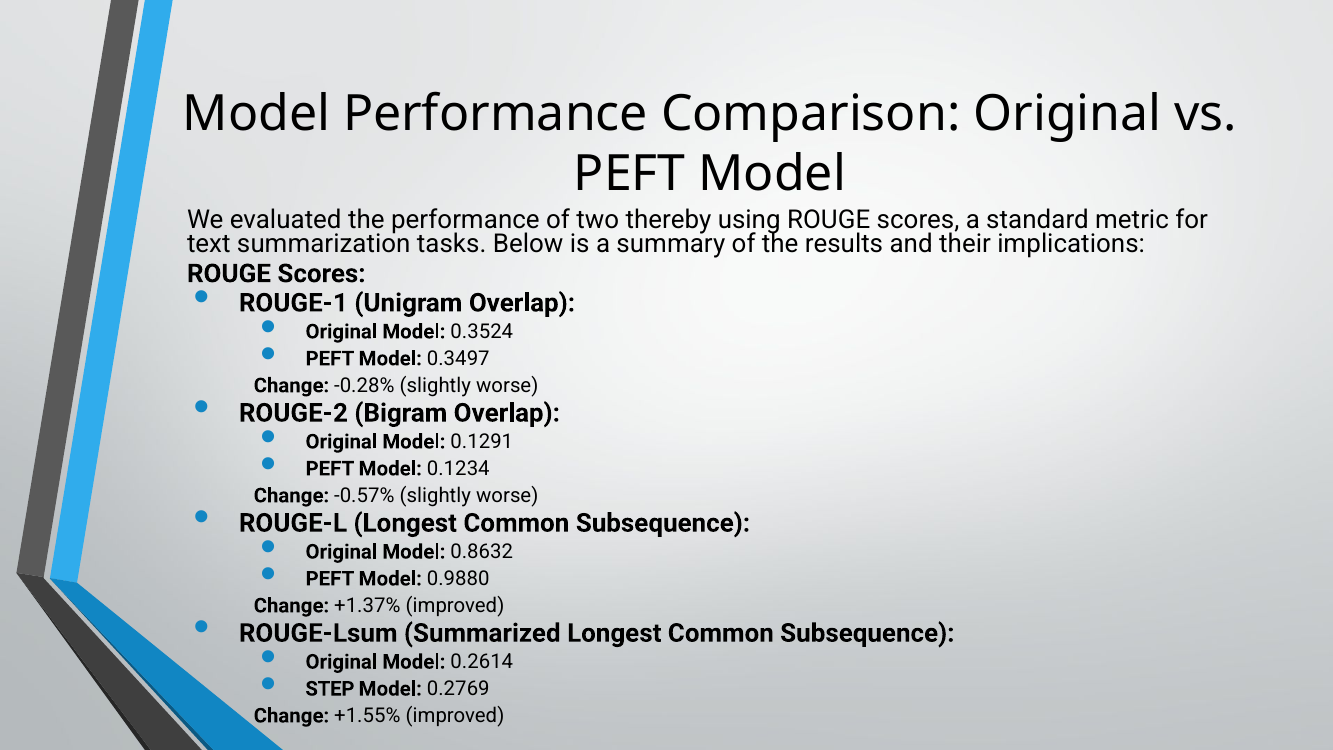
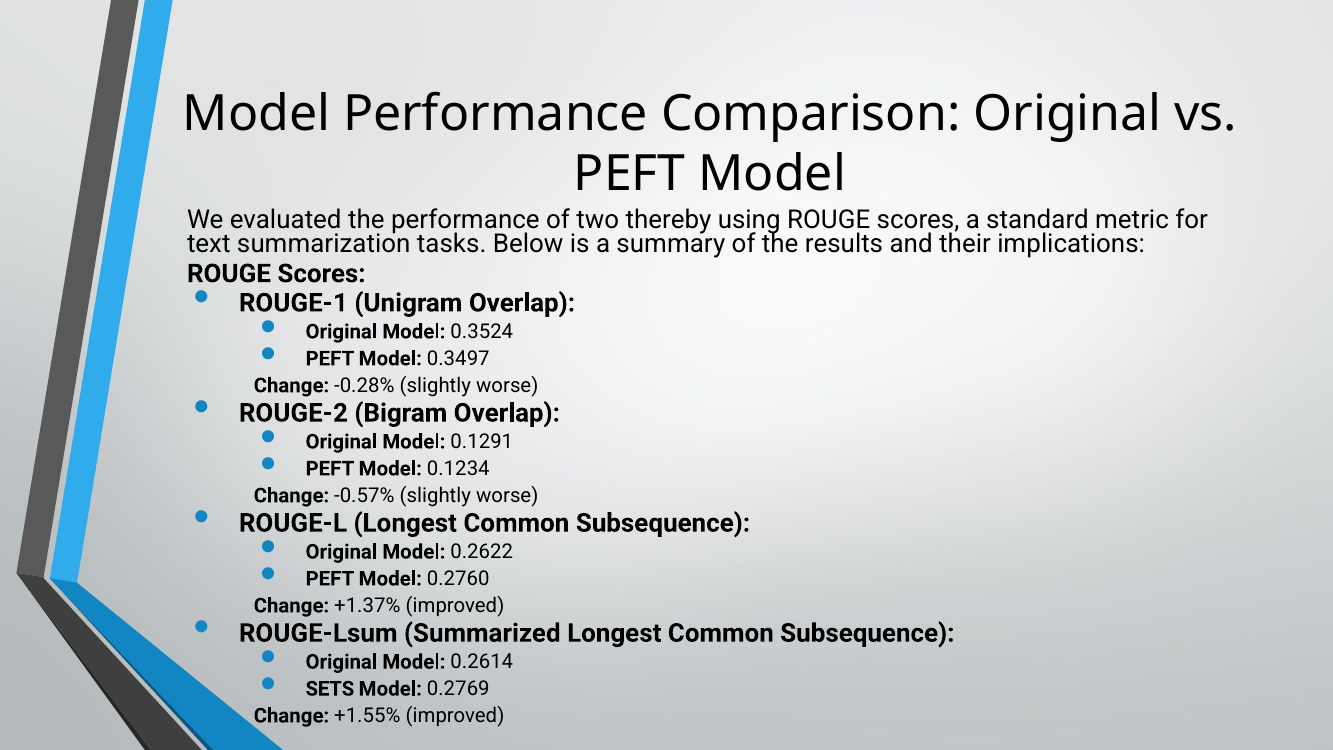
0.8632: 0.8632 -> 0.2622
0.9880: 0.9880 -> 0.2760
STEP: STEP -> SETS
